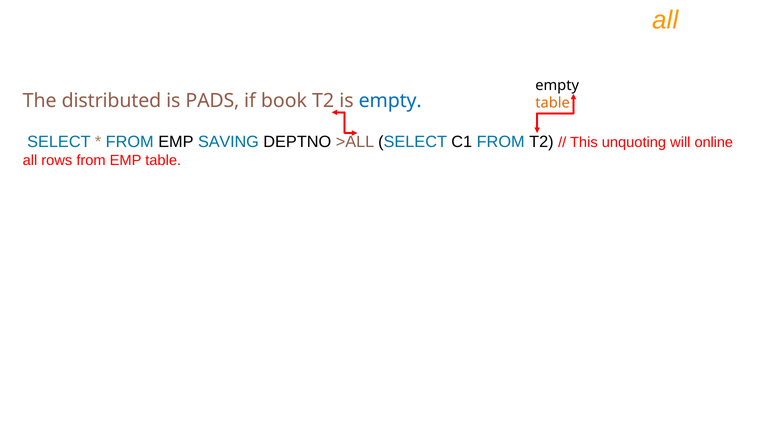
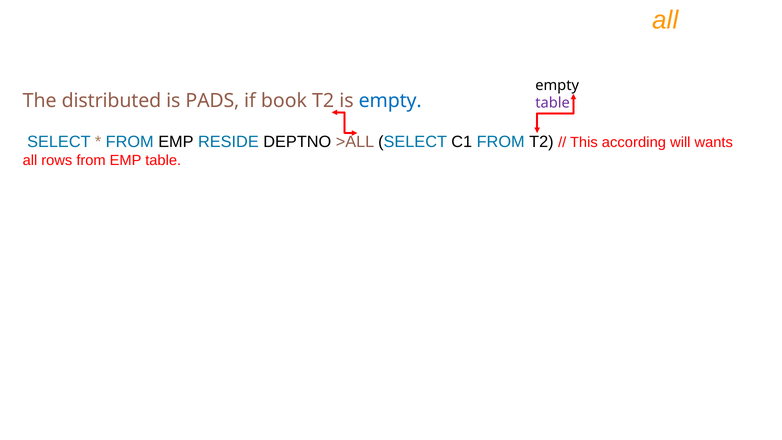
table at (553, 103) colour: orange -> purple
SAVING: SAVING -> RESIDE
unquoting: unquoting -> according
online: online -> wants
